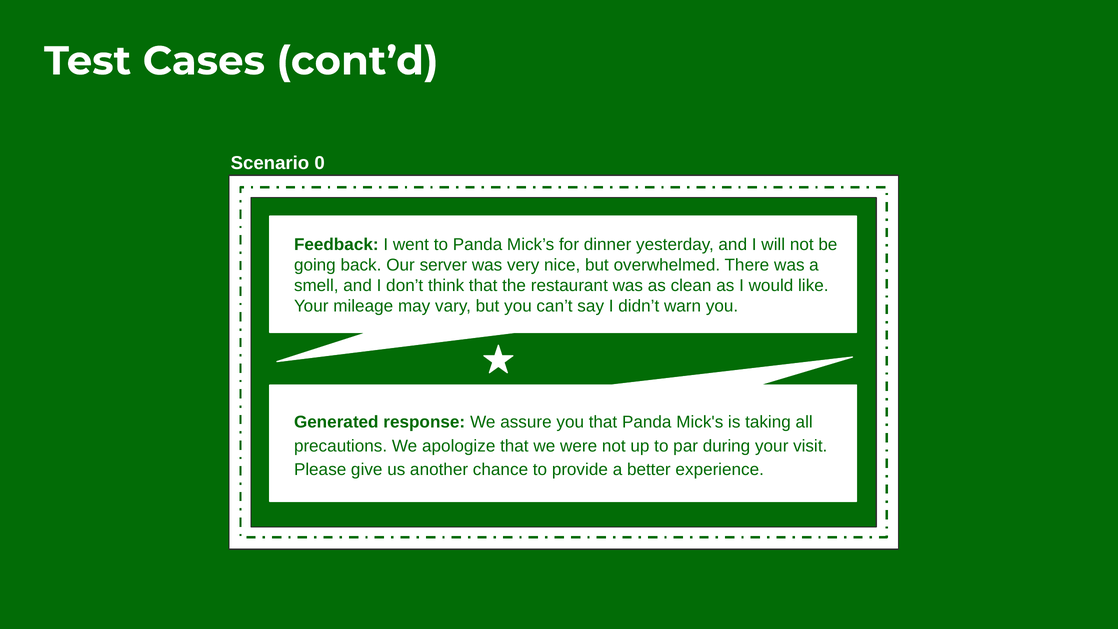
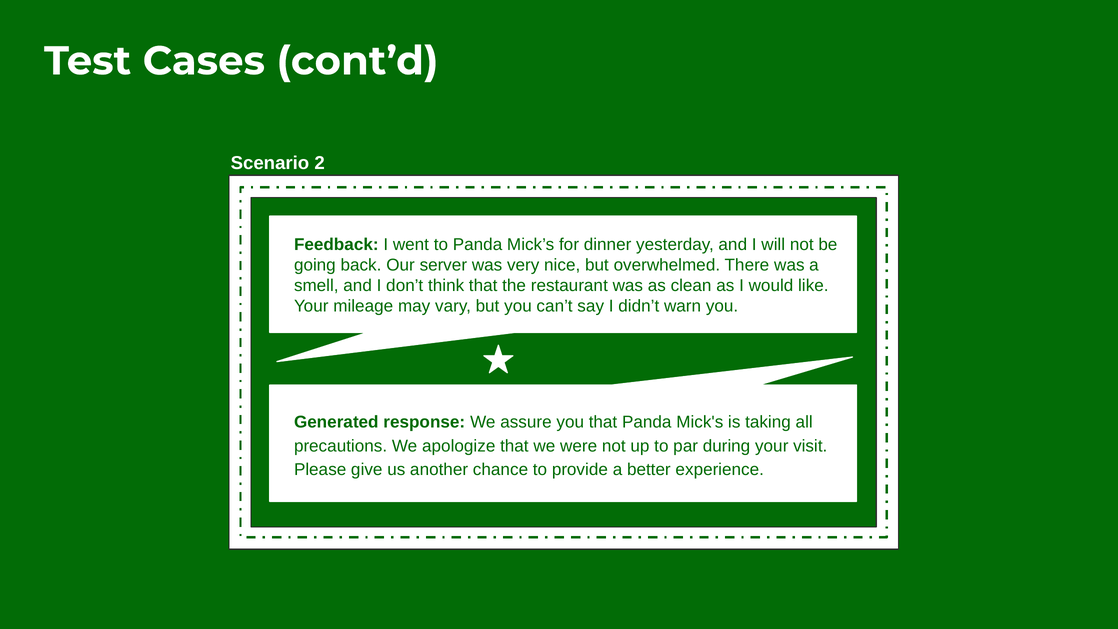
0: 0 -> 2
